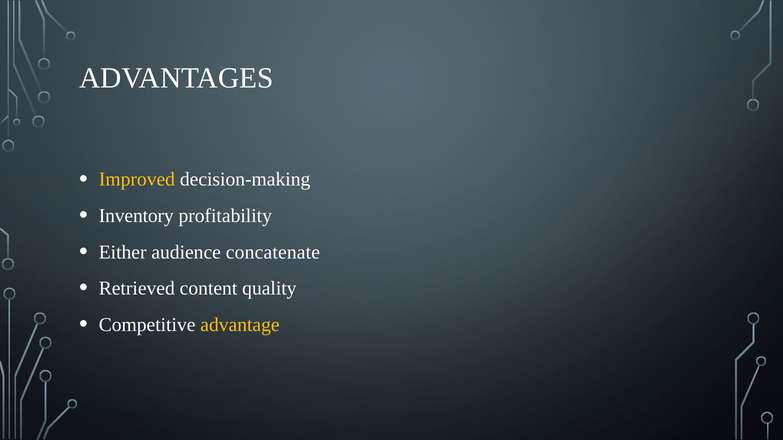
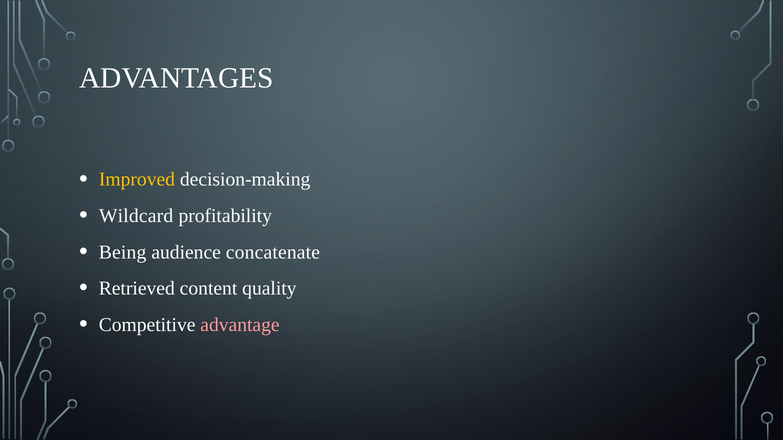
Inventory: Inventory -> Wildcard
Either: Either -> Being
advantage colour: yellow -> pink
